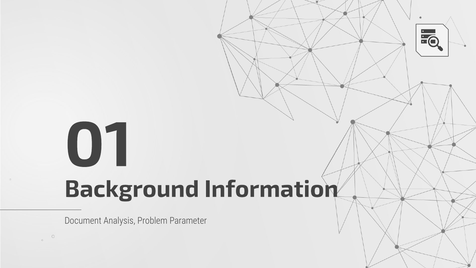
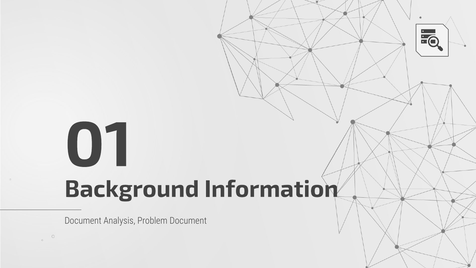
Problem Parameter: Parameter -> Document
